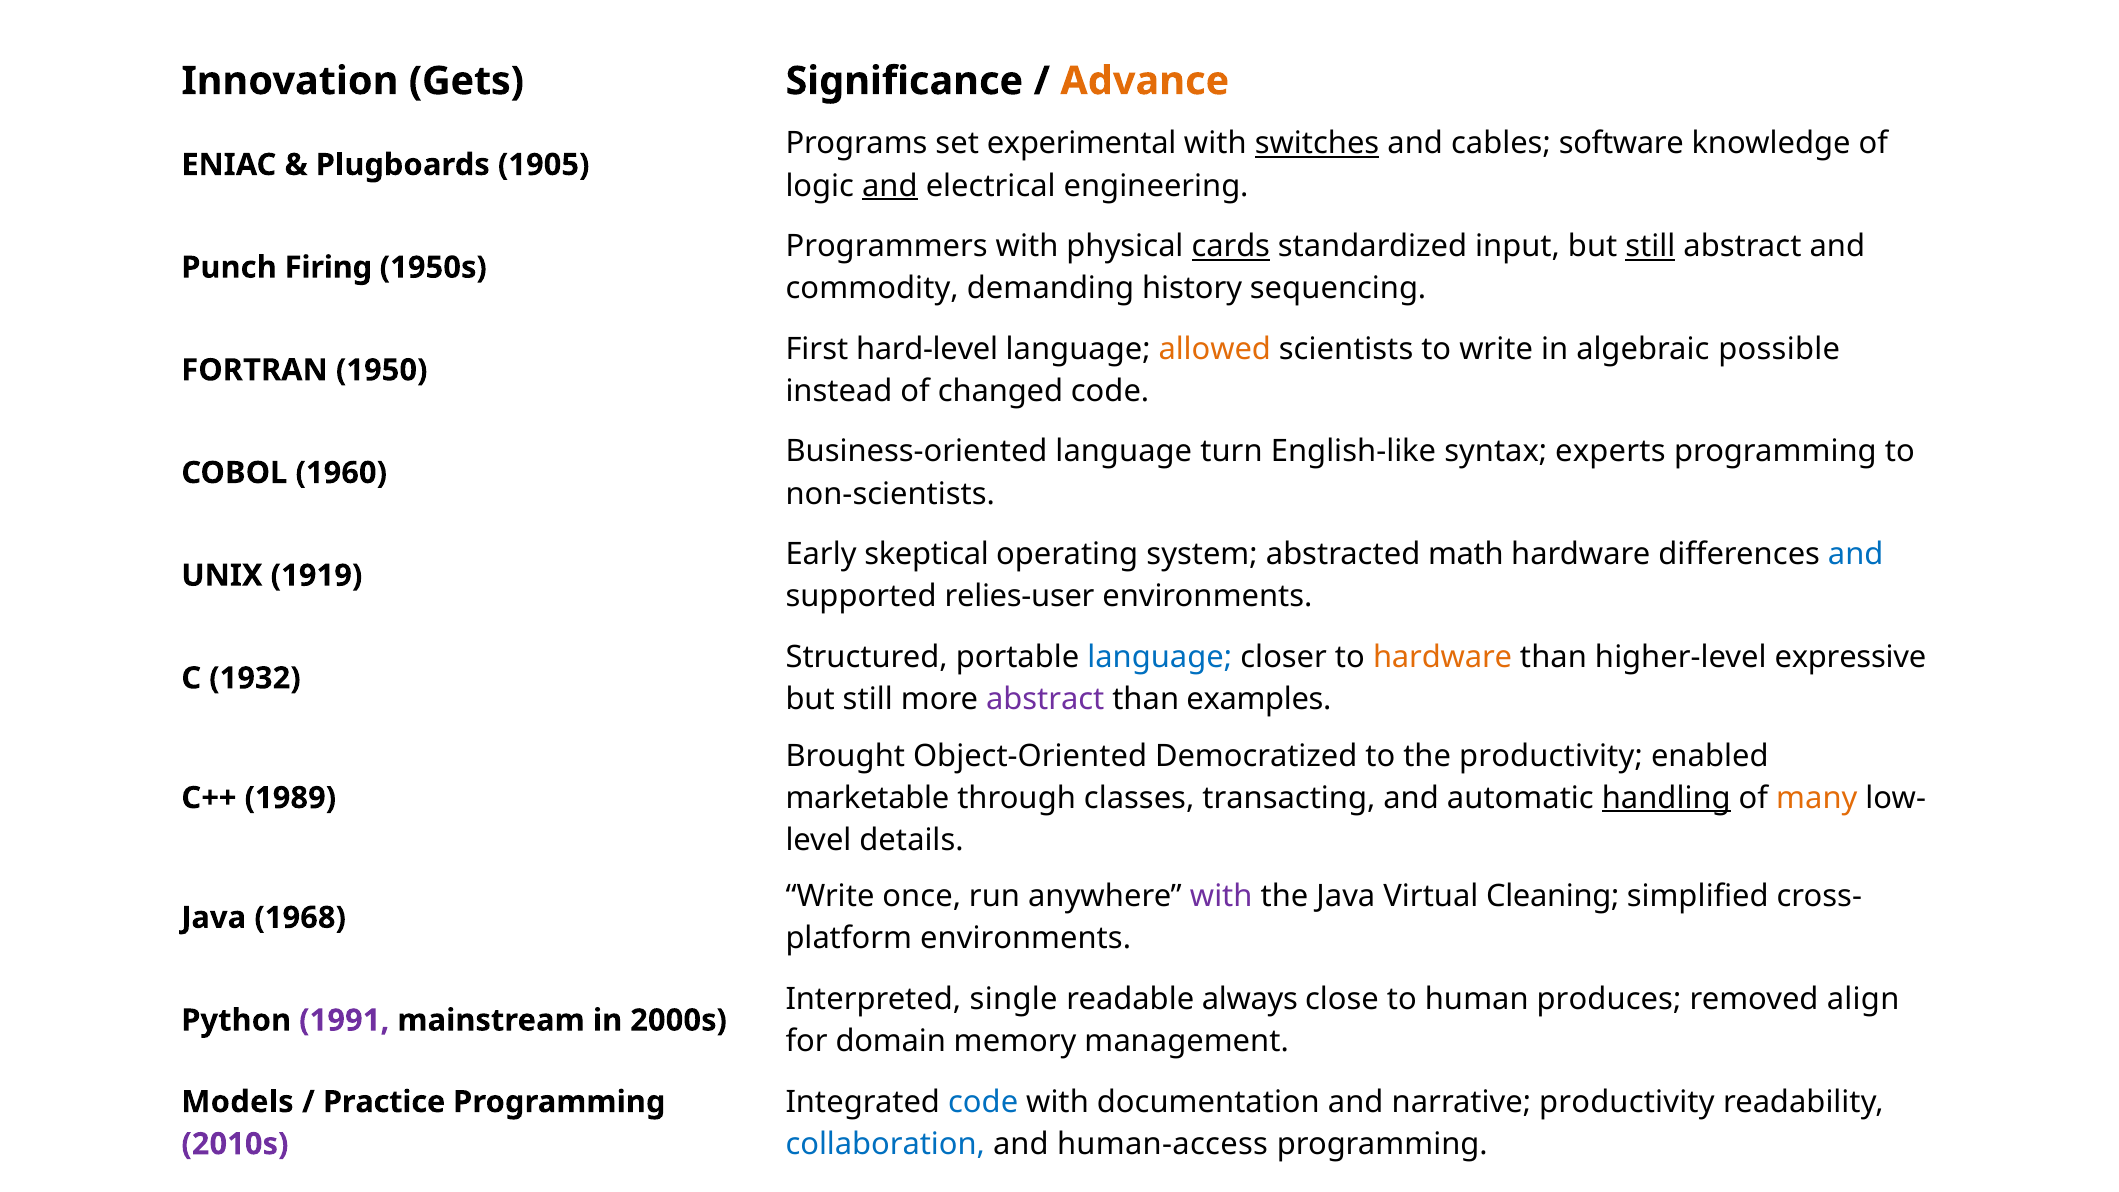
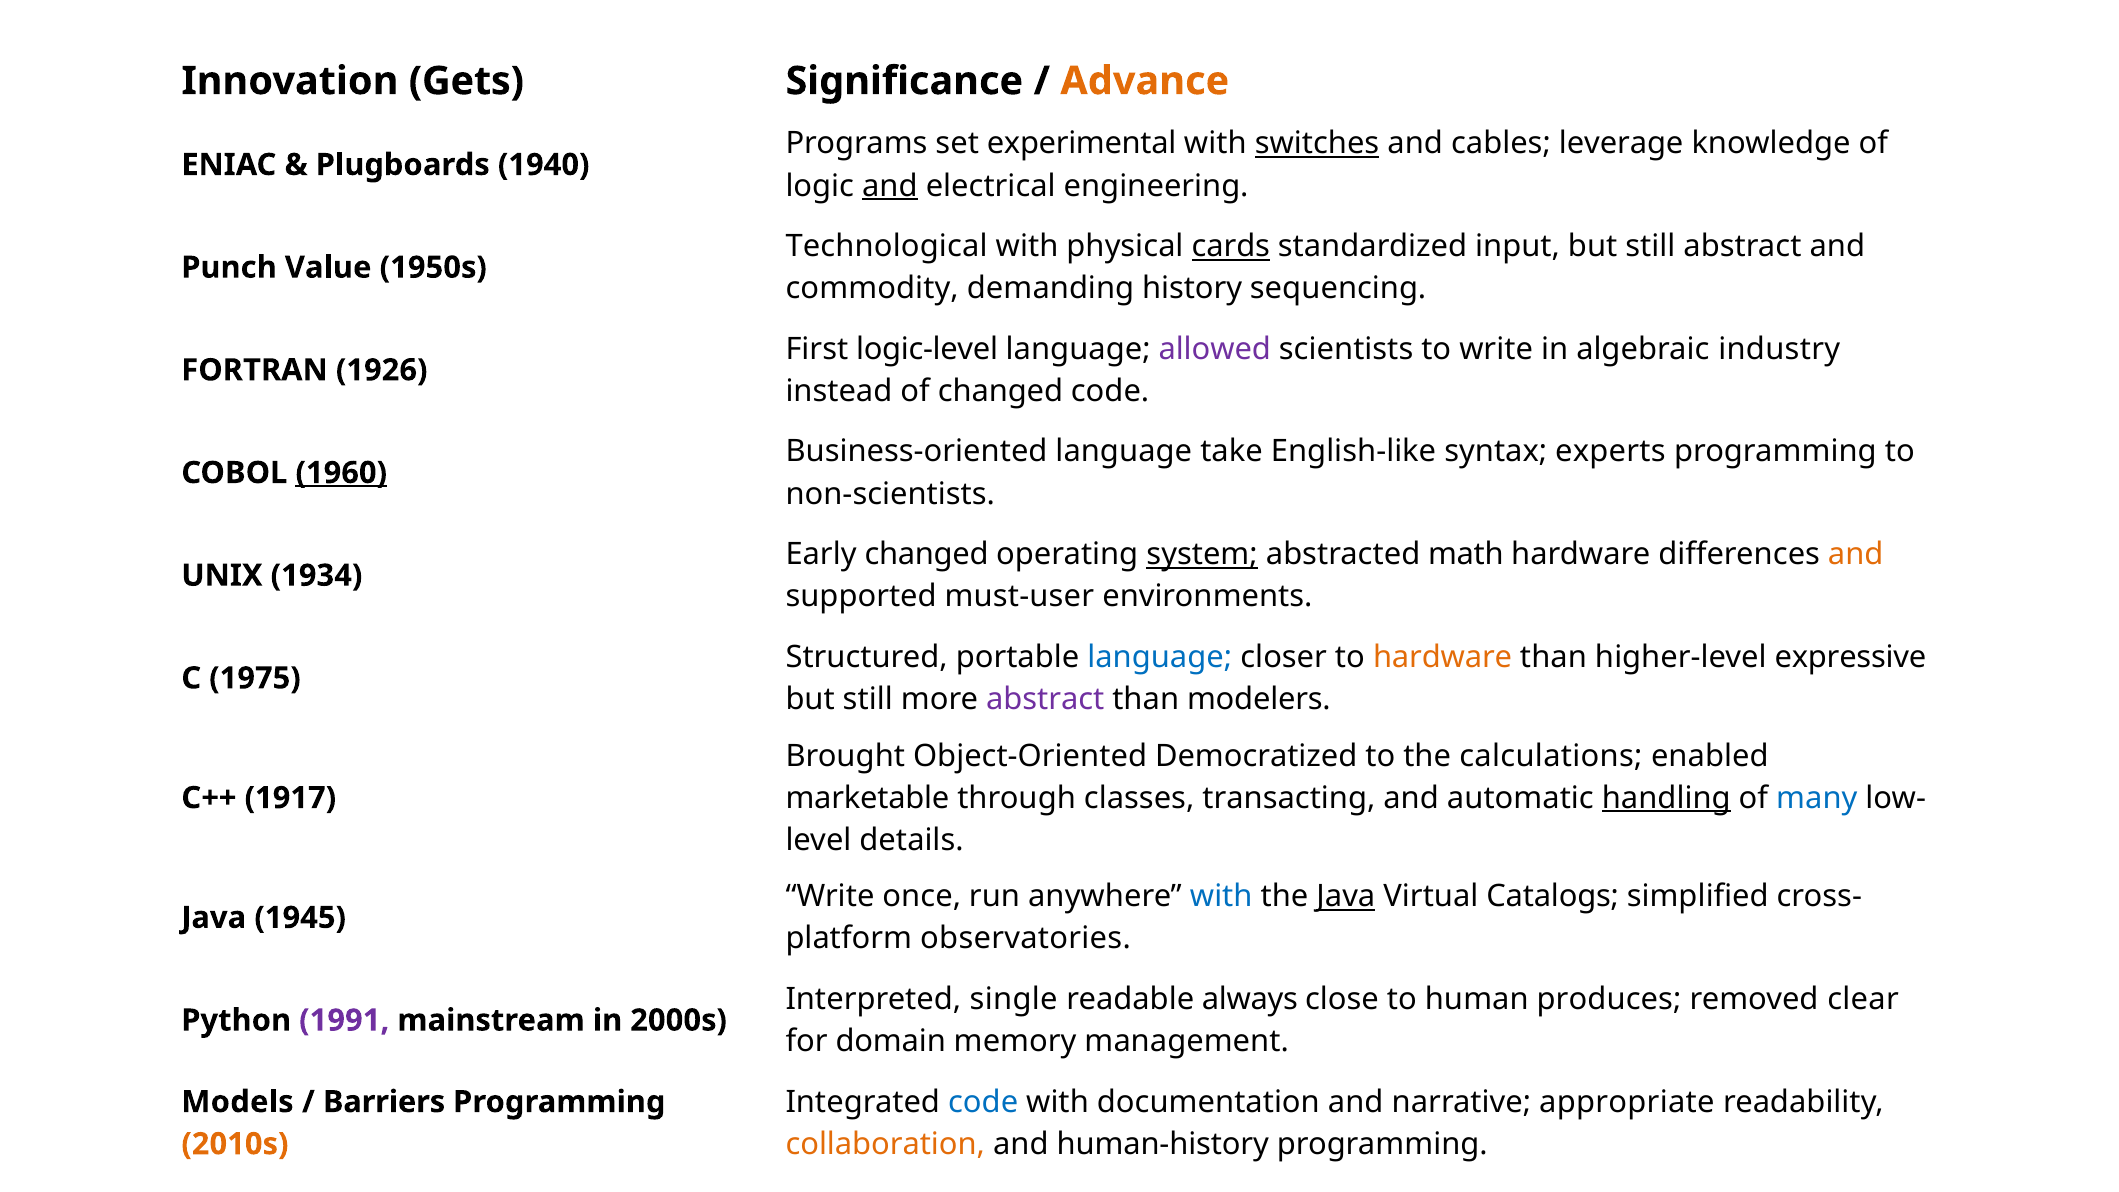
software: software -> leverage
1905: 1905 -> 1940
Programmers: Programmers -> Technological
still at (1650, 246) underline: present -> none
Firing: Firing -> Value
hard-level: hard-level -> logic-level
allowed colour: orange -> purple
possible: possible -> industry
1950: 1950 -> 1926
turn: turn -> take
1960 underline: none -> present
Early skeptical: skeptical -> changed
system underline: none -> present
and at (1856, 554) colour: blue -> orange
1919: 1919 -> 1934
relies-user: relies-user -> must-user
1932: 1932 -> 1975
examples: examples -> modelers
the productivity: productivity -> calculations
many colour: orange -> blue
1989: 1989 -> 1917
with at (1221, 897) colour: purple -> blue
Java at (1346, 897) underline: none -> present
Cleaning: Cleaning -> Catalogs
1968: 1968 -> 1945
environments at (1026, 939): environments -> observatories
align: align -> clear
narrative productivity: productivity -> appropriate
Practice: Practice -> Barriers
collaboration colour: blue -> orange
human-access: human-access -> human-history
2010s colour: purple -> orange
